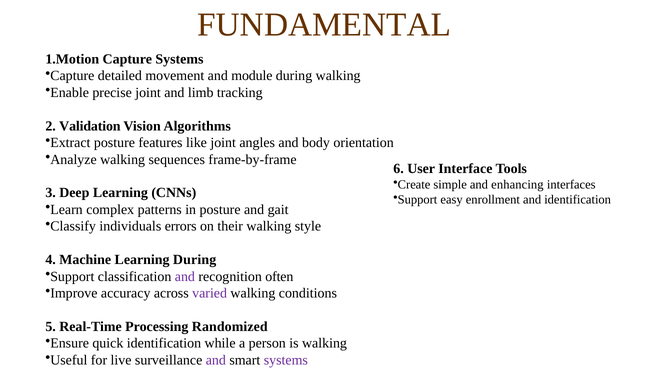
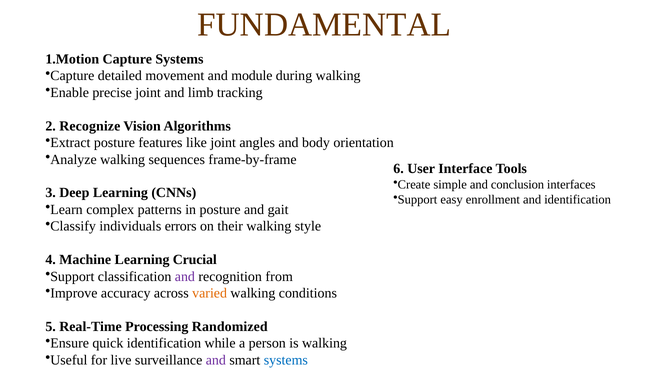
Validation: Validation -> Recognize
enhancing: enhancing -> conclusion
Learning During: During -> Crucial
often: often -> from
varied colour: purple -> orange
systems at (286, 360) colour: purple -> blue
